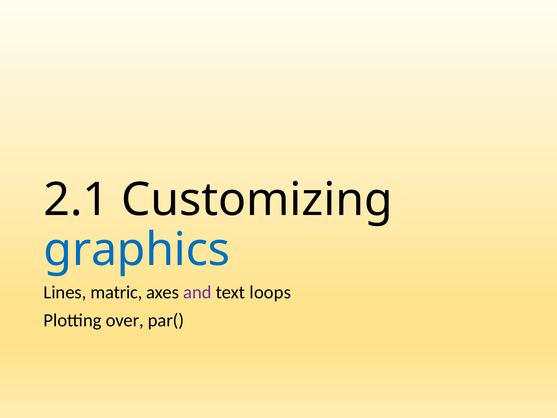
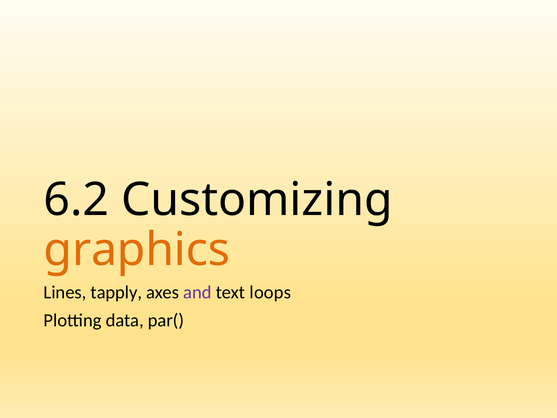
2.1: 2.1 -> 6.2
graphics colour: blue -> orange
matric: matric -> tapply
over: over -> data
